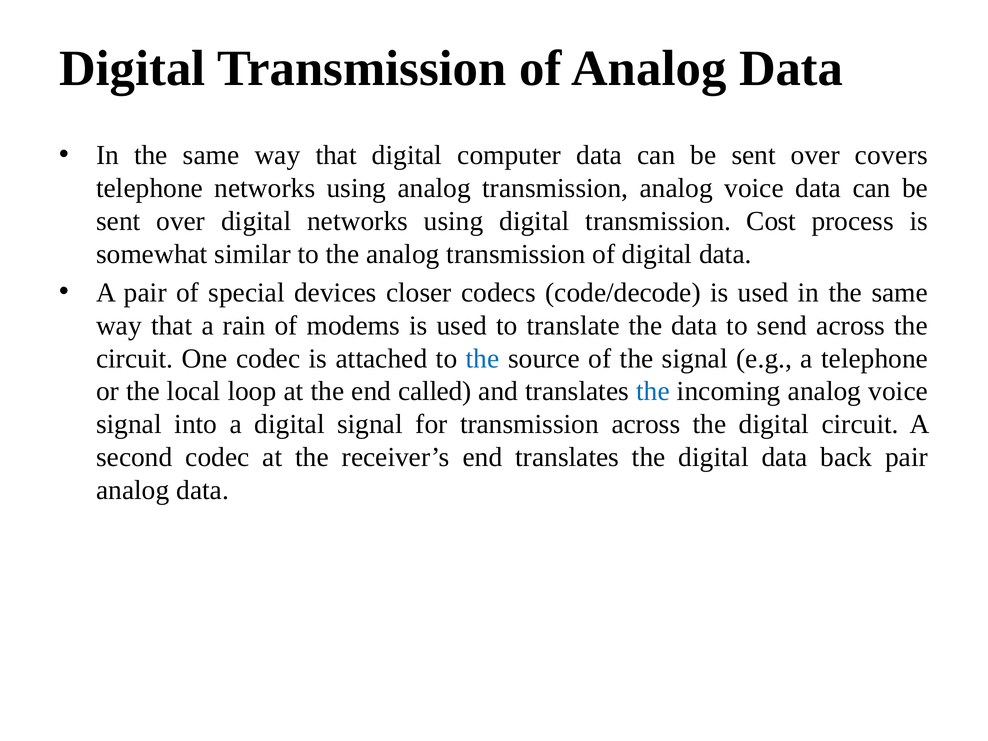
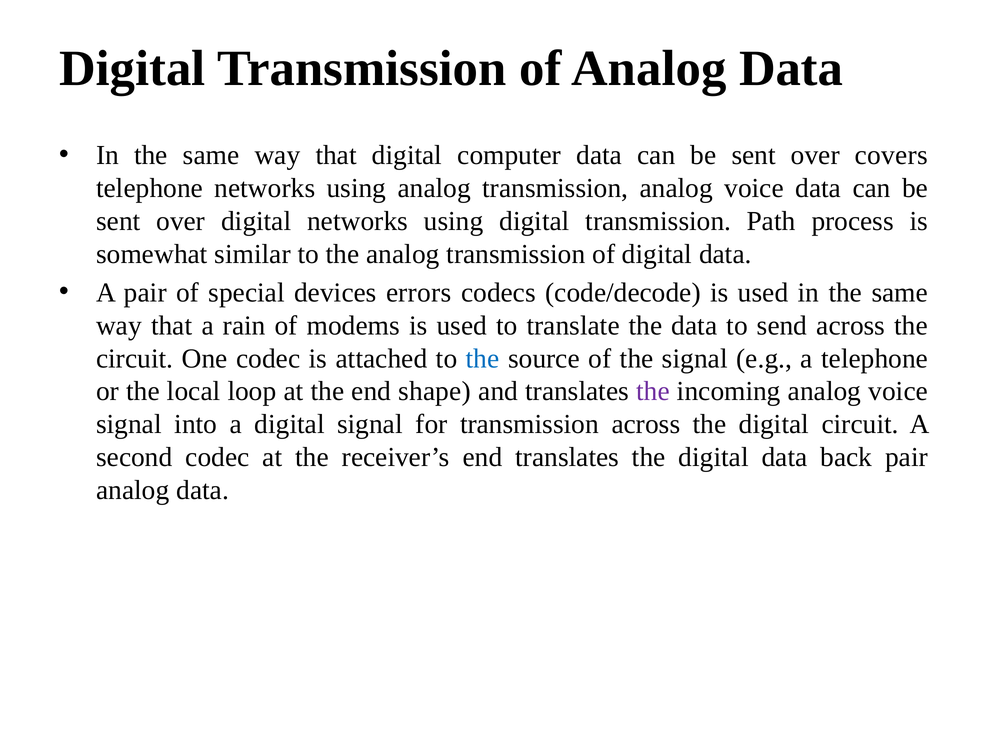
Cost: Cost -> Path
closer: closer -> errors
called: called -> shape
the at (653, 391) colour: blue -> purple
